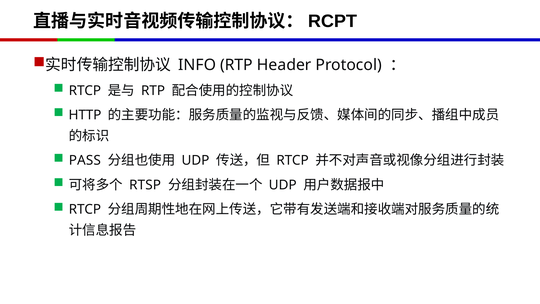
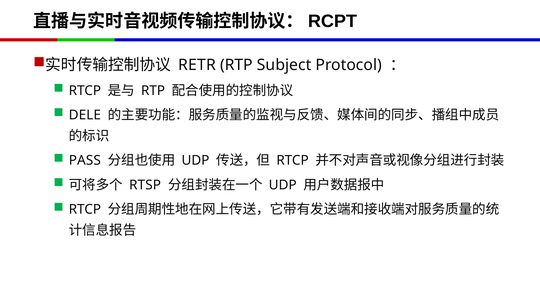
INFO: INFO -> RETR
Header: Header -> Subject
HTTP: HTTP -> DELE
